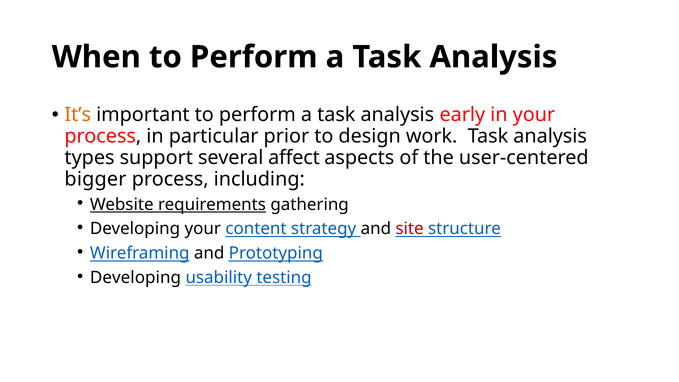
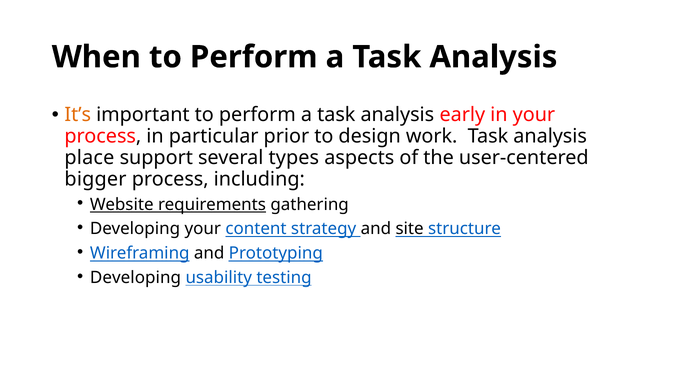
types: types -> place
affect: affect -> types
site colour: red -> black
